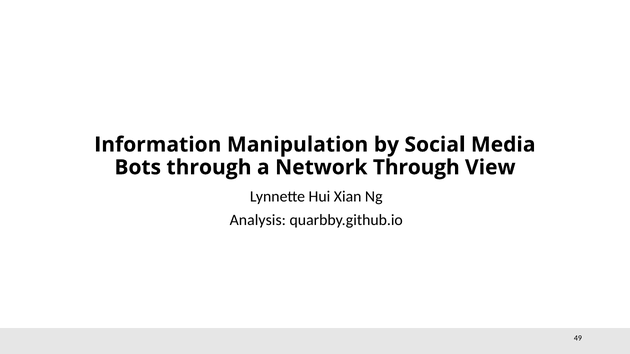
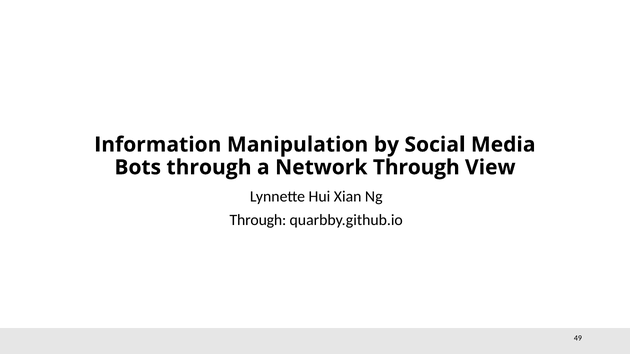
Analysis at (258, 220): Analysis -> Through
